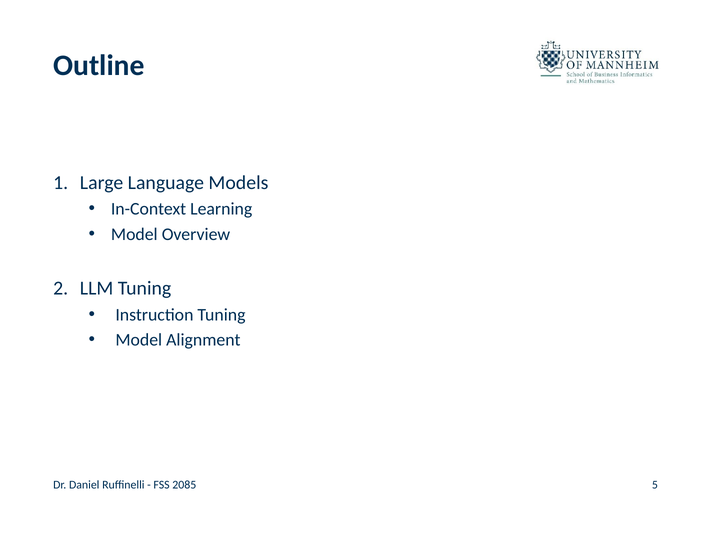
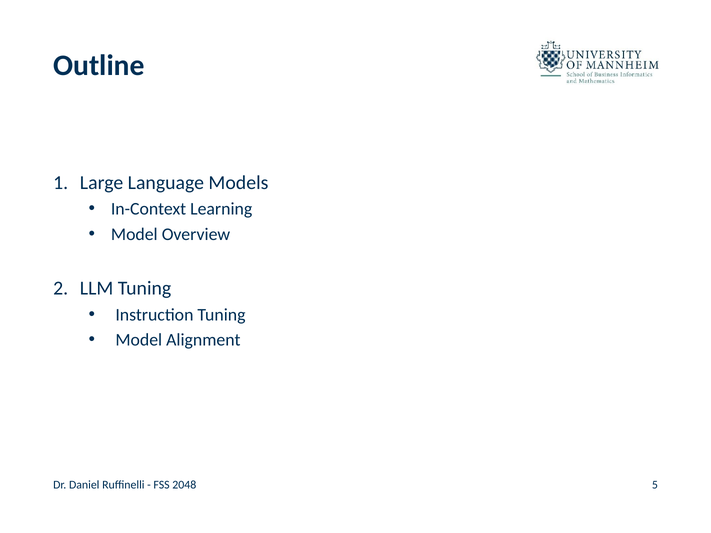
2085: 2085 -> 2048
